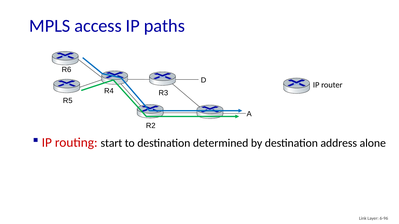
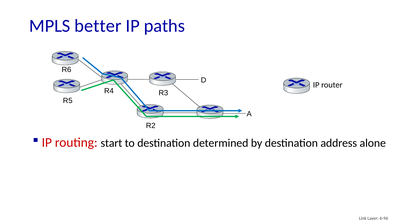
access: access -> better
